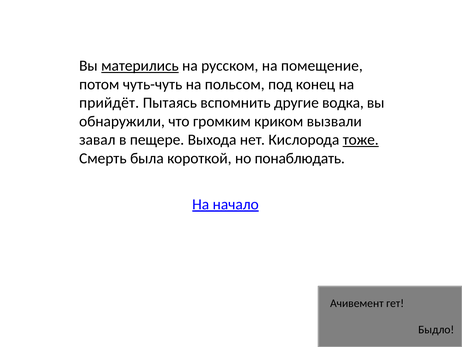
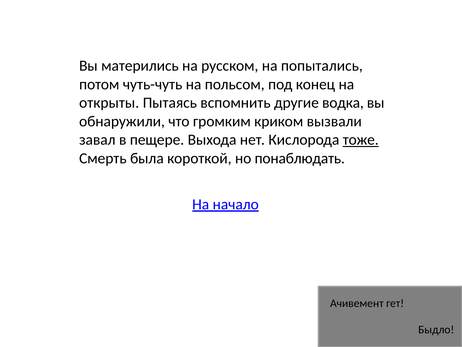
матерились underline: present -> none
помещение: помещение -> попытались
прийдёт: прийдёт -> открыты
